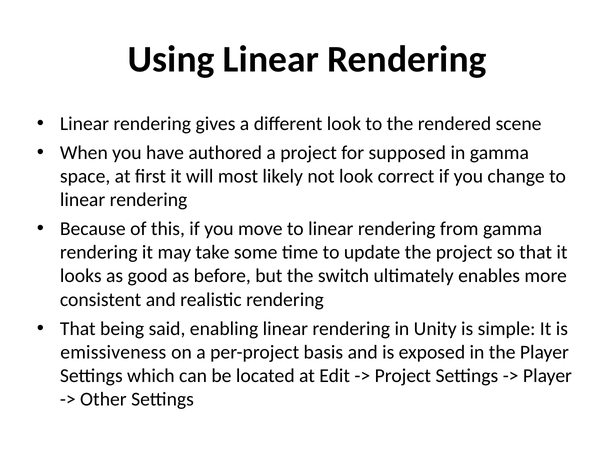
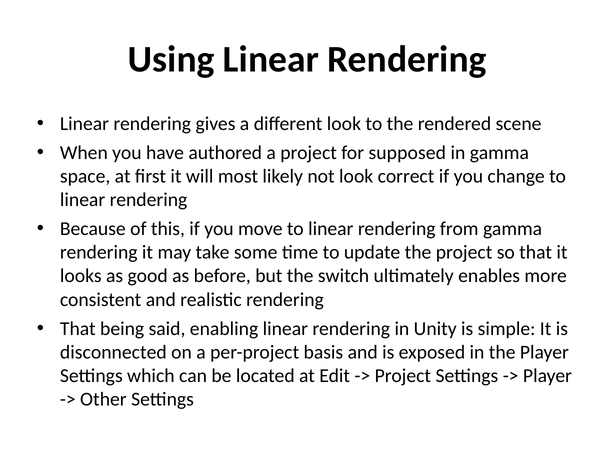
emissiveness: emissiveness -> disconnected
